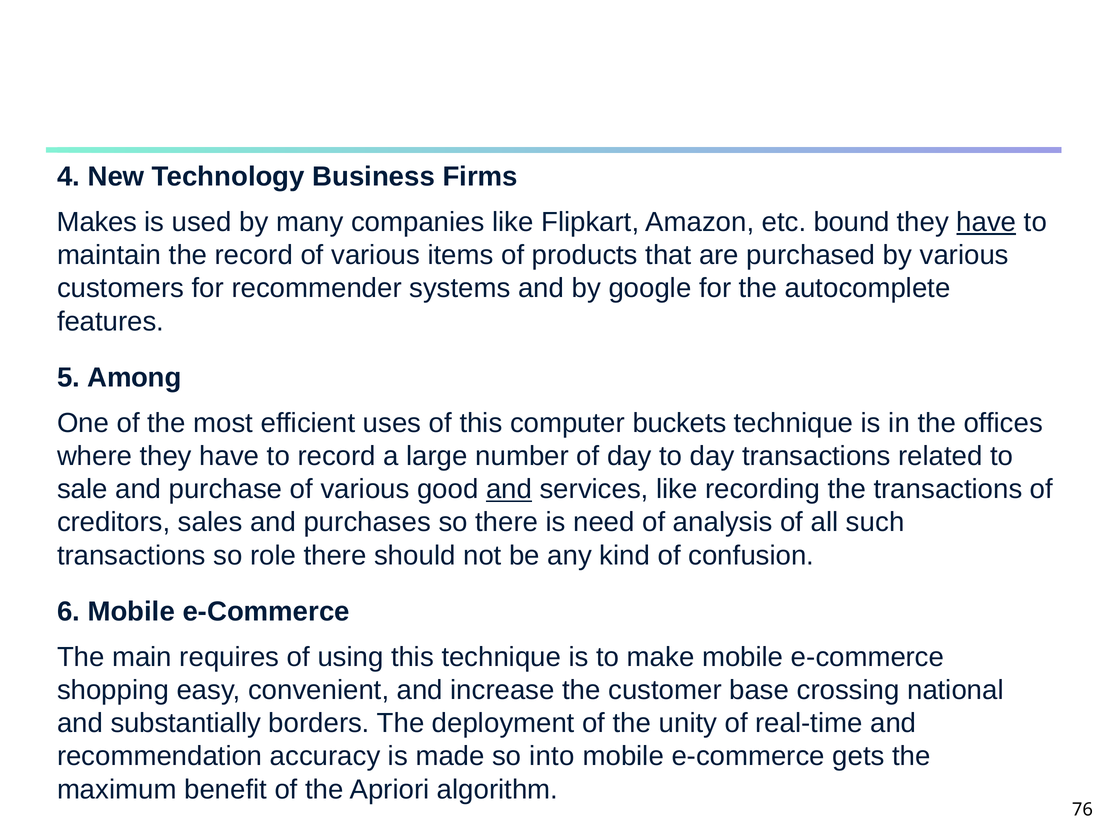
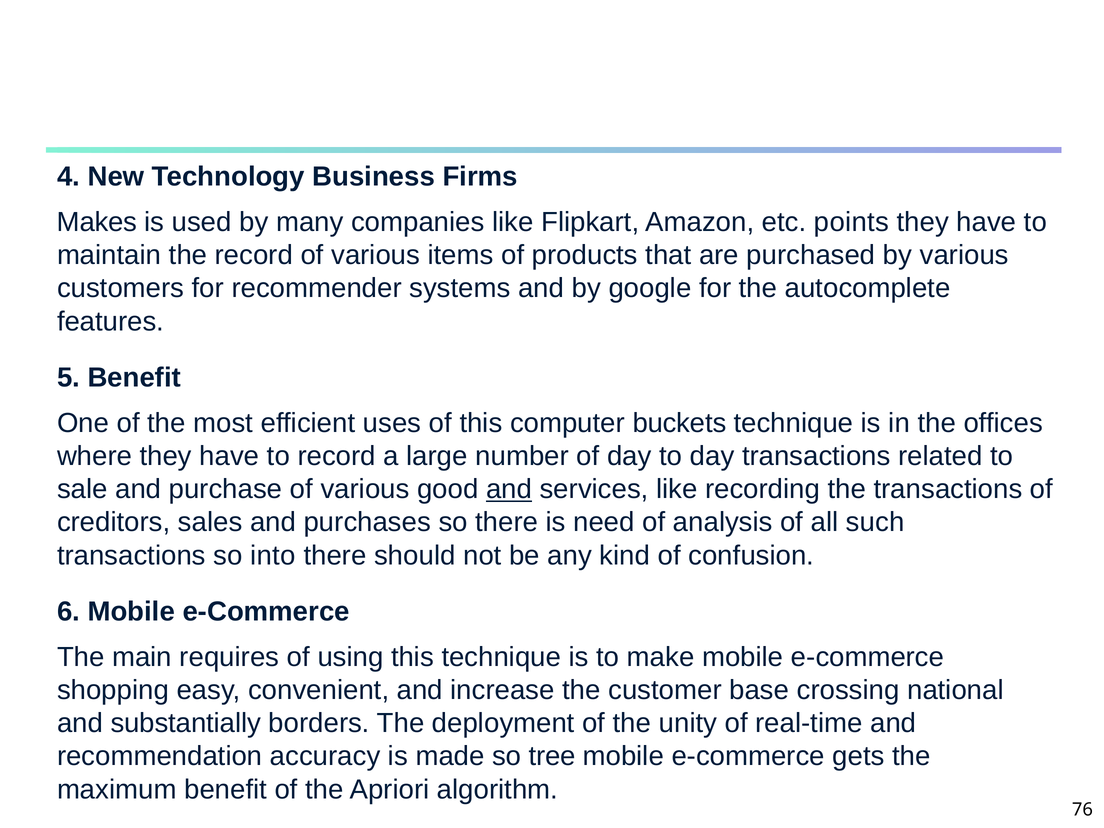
bound: bound -> points
have at (986, 222) underline: present -> none
5 Among: Among -> Benefit
role: role -> into
into: into -> tree
